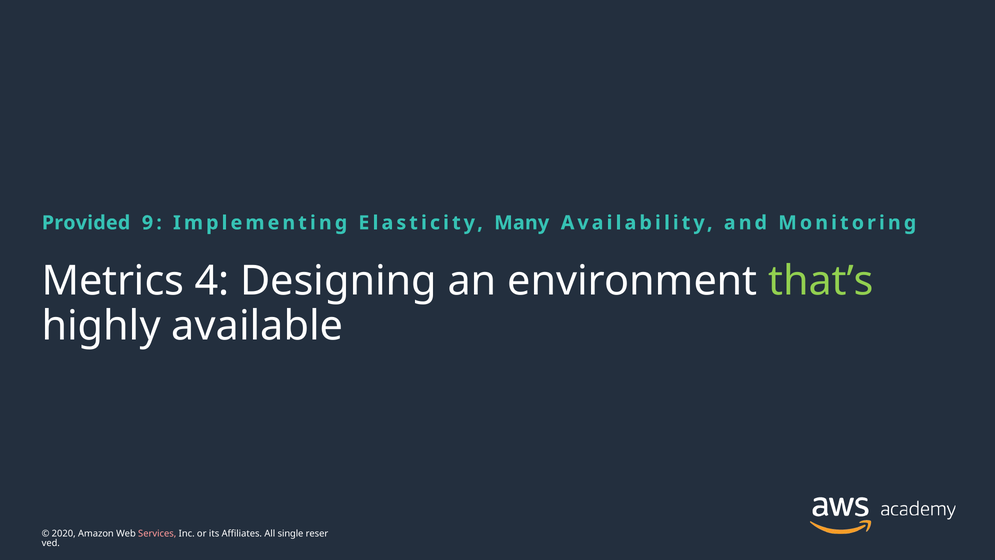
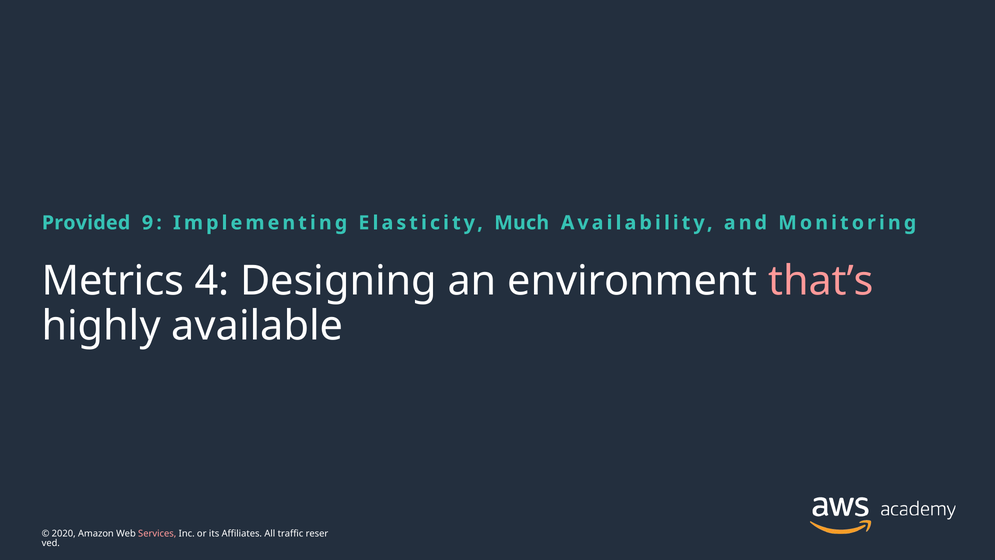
Many: Many -> Much
that’s colour: light green -> pink
single: single -> traffic
